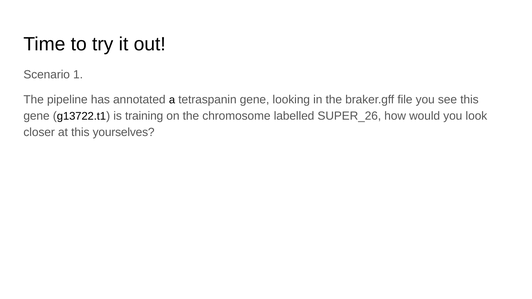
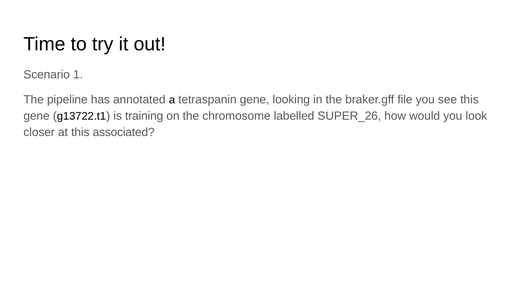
yourselves: yourselves -> associated
